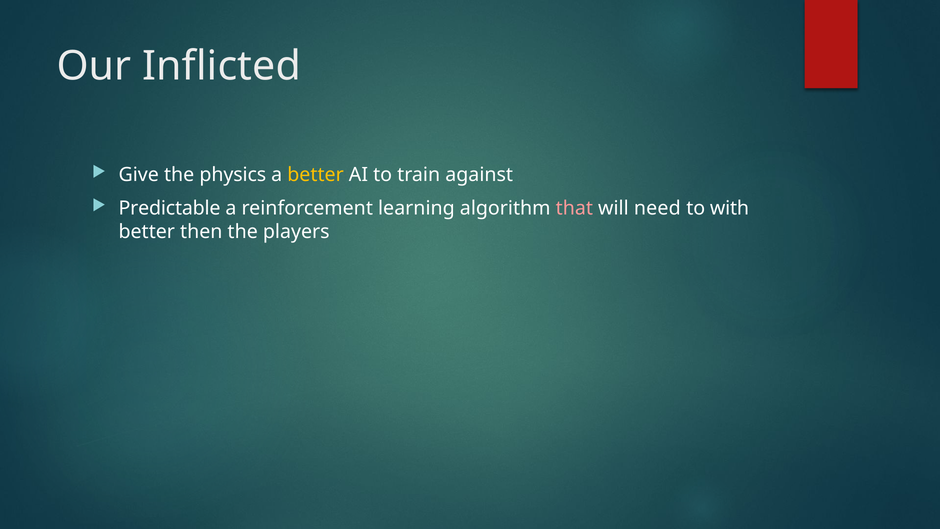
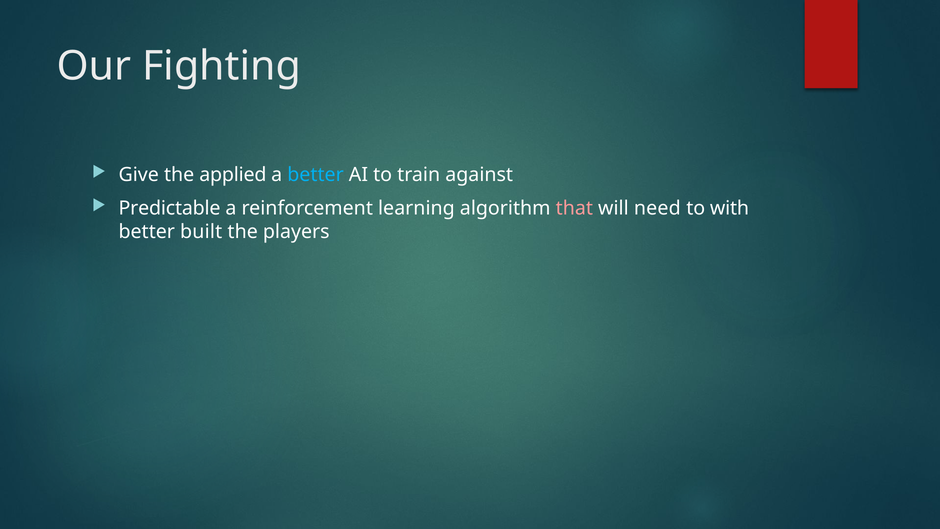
Inflicted: Inflicted -> Fighting
physics: physics -> applied
better at (316, 175) colour: yellow -> light blue
then: then -> built
